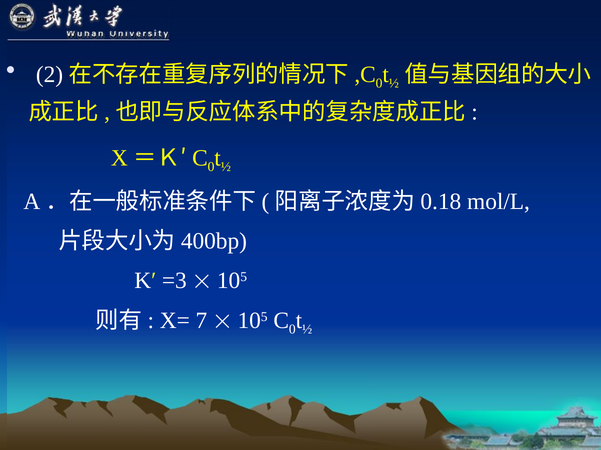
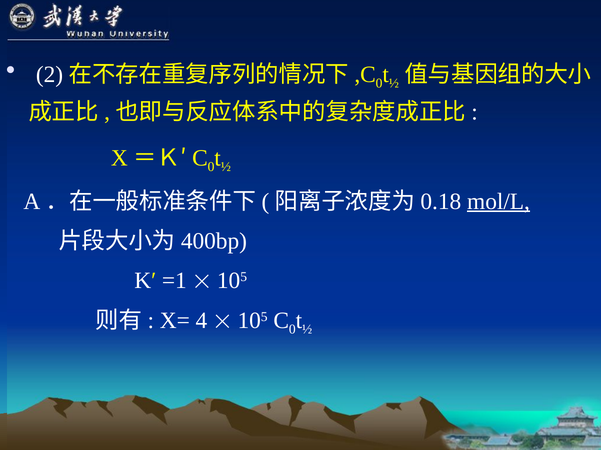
mol/L underline: none -> present
=3: =3 -> =1
7: 7 -> 4
